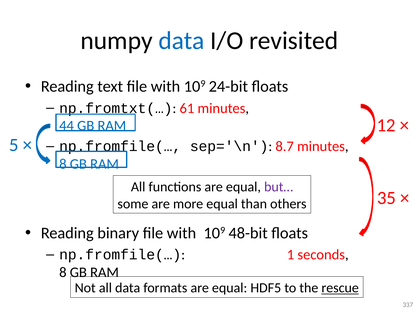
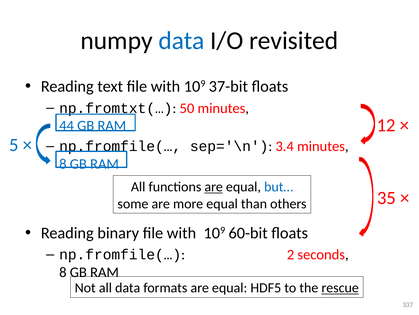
24-bit: 24-bit -> 37-bit
61: 61 -> 50
8.7: 8.7 -> 3.4
are at (214, 187) underline: none -> present
but… colour: purple -> blue
48-bit: 48-bit -> 60-bit
1: 1 -> 2
